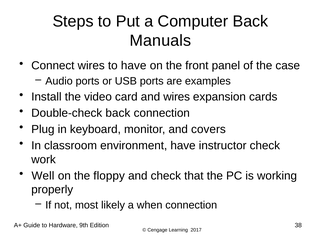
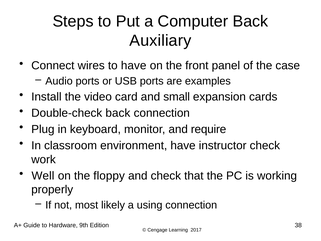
Manuals: Manuals -> Auxiliary
and wires: wires -> small
covers: covers -> require
when: when -> using
